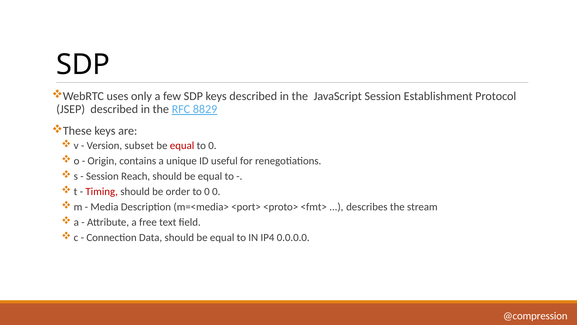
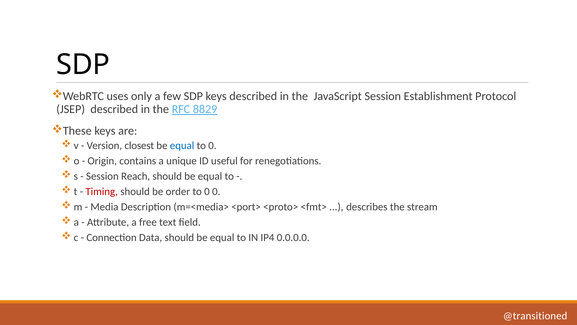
subset: subset -> closest
equal at (182, 145) colour: red -> blue
@compression: @compression -> @transitioned
